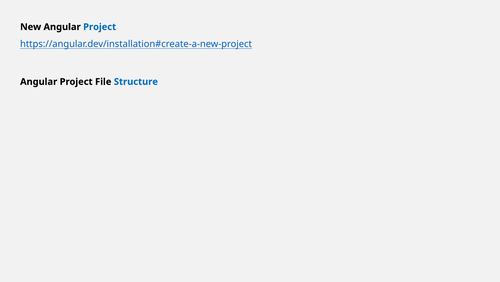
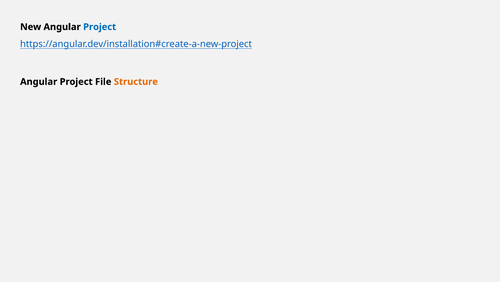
Structure colour: blue -> orange
